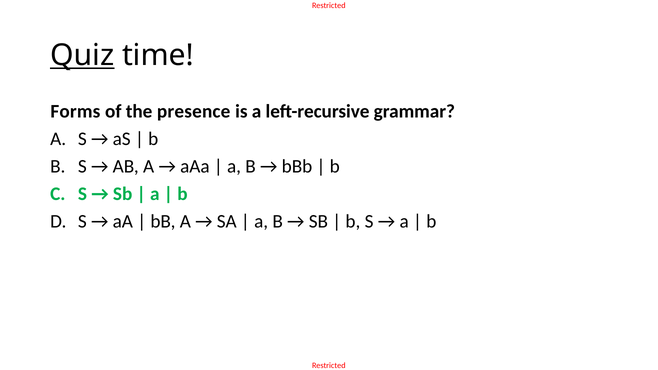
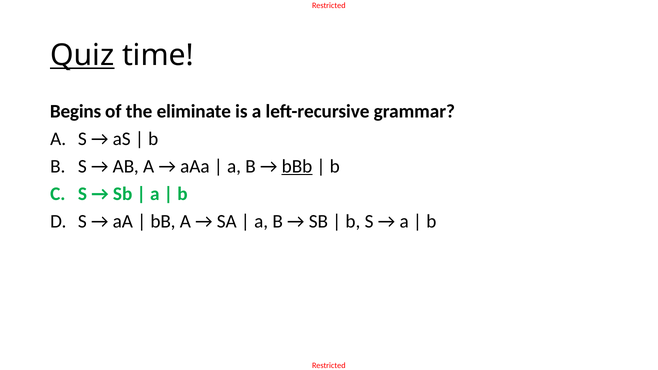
Forms: Forms -> Begins
presence: presence -> eliminate
bBb underline: none -> present
